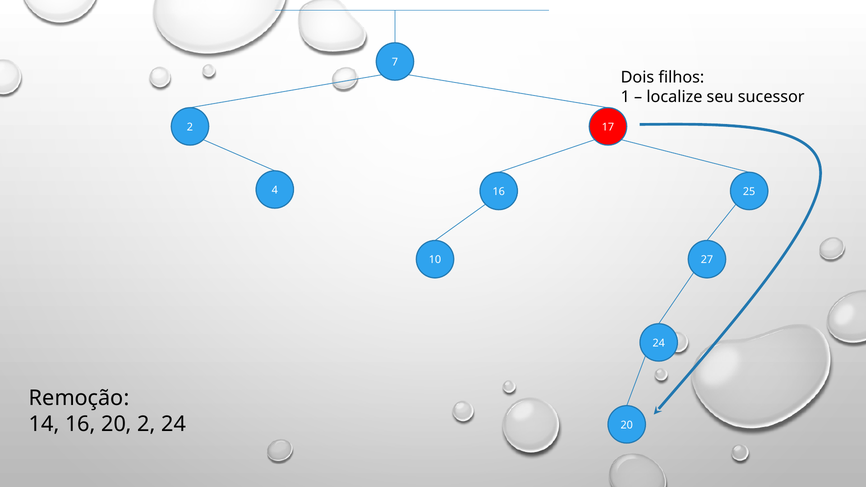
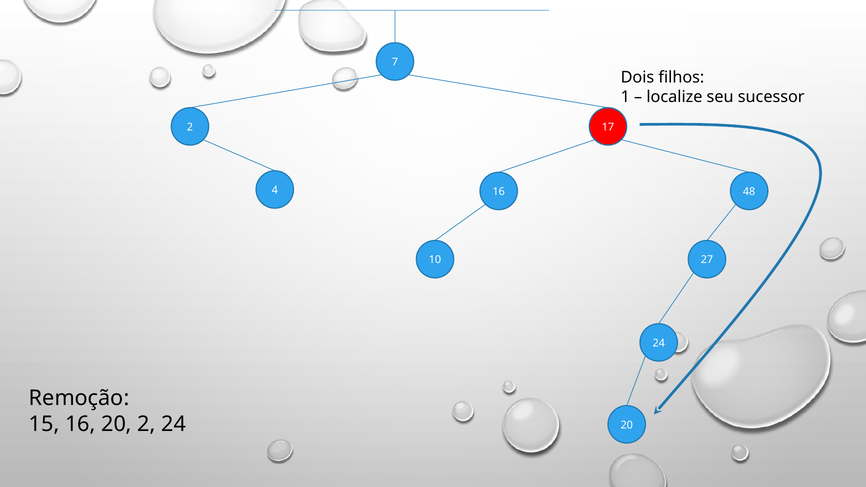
25: 25 -> 48
14: 14 -> 15
